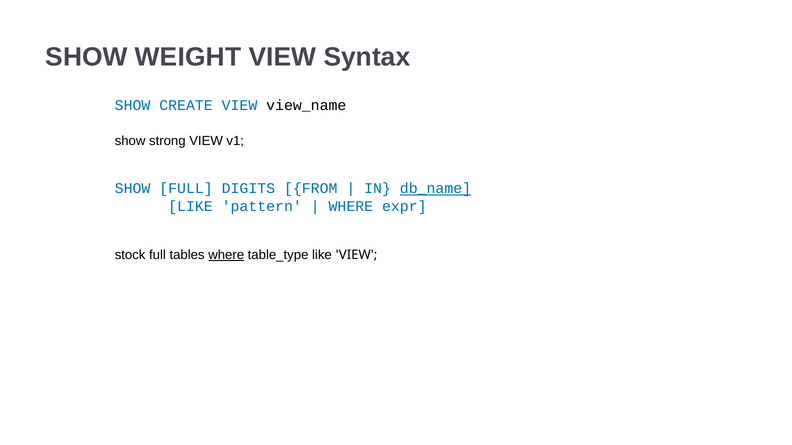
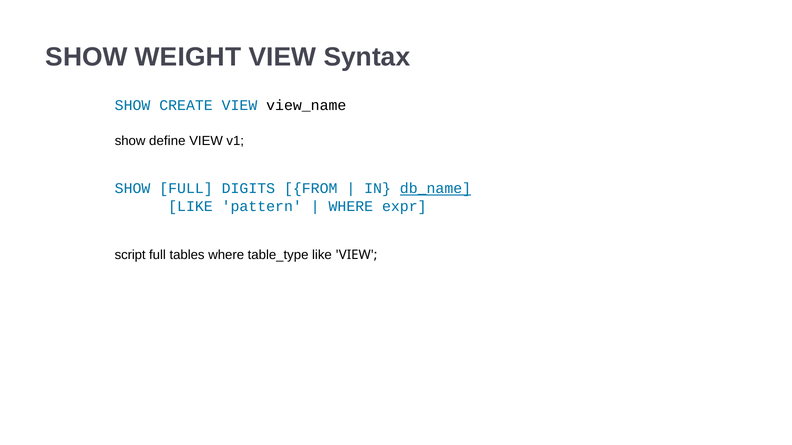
strong: strong -> define
stock: stock -> script
where at (226, 255) underline: present -> none
